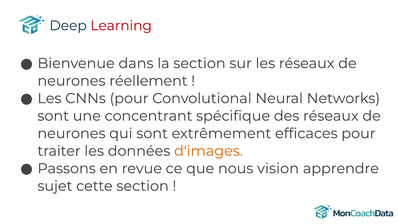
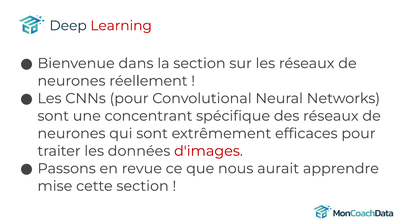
d'images colour: orange -> red
vision: vision -> aurait
sujet: sujet -> mise
